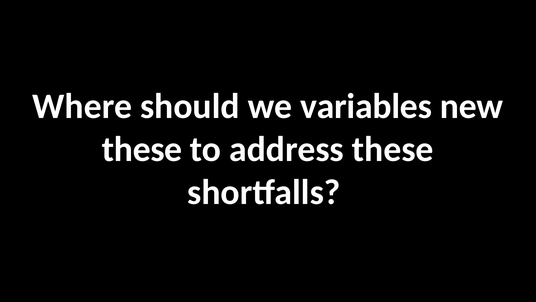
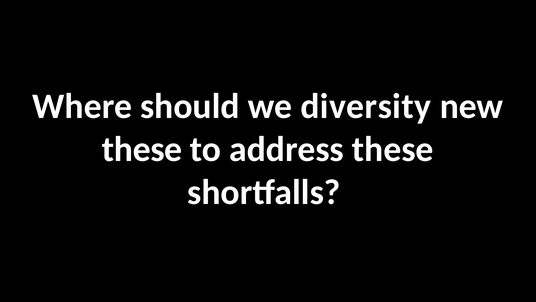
variables: variables -> diversity
